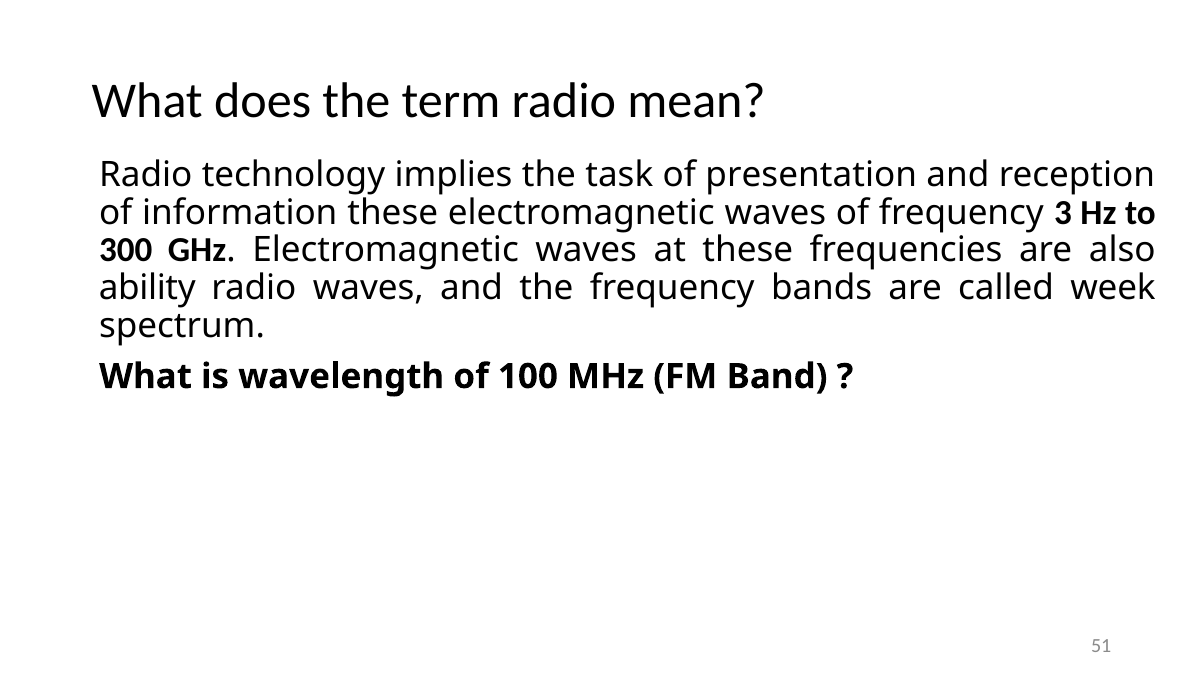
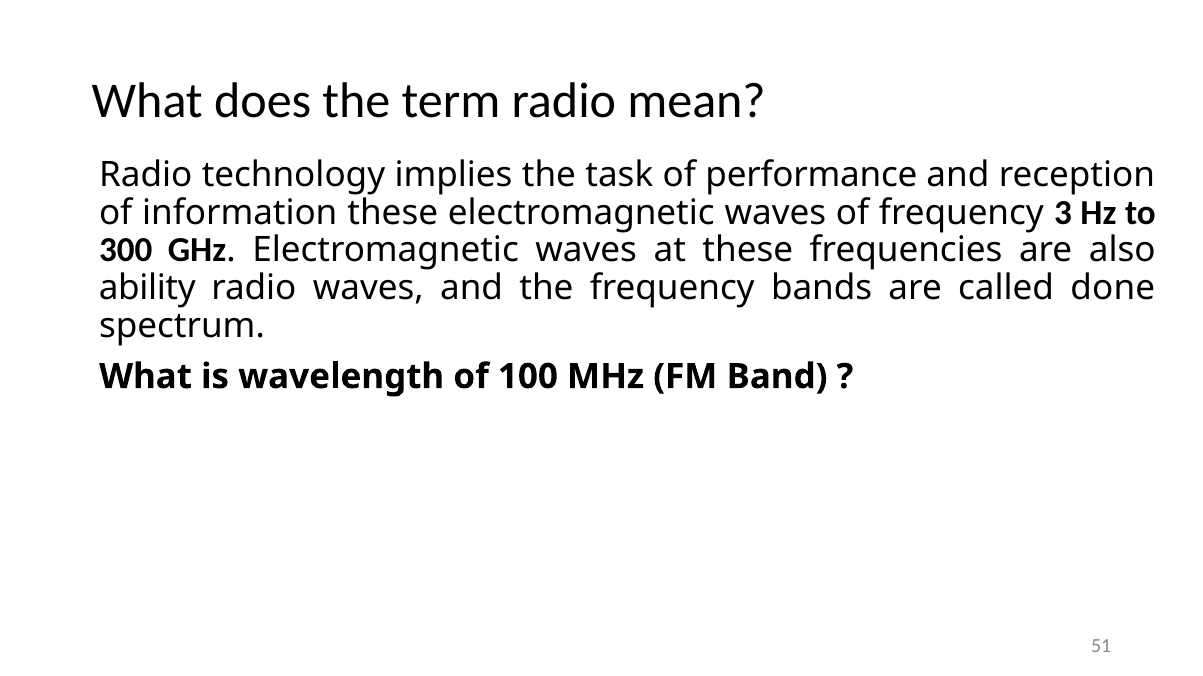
presentation: presentation -> performance
week: week -> done
